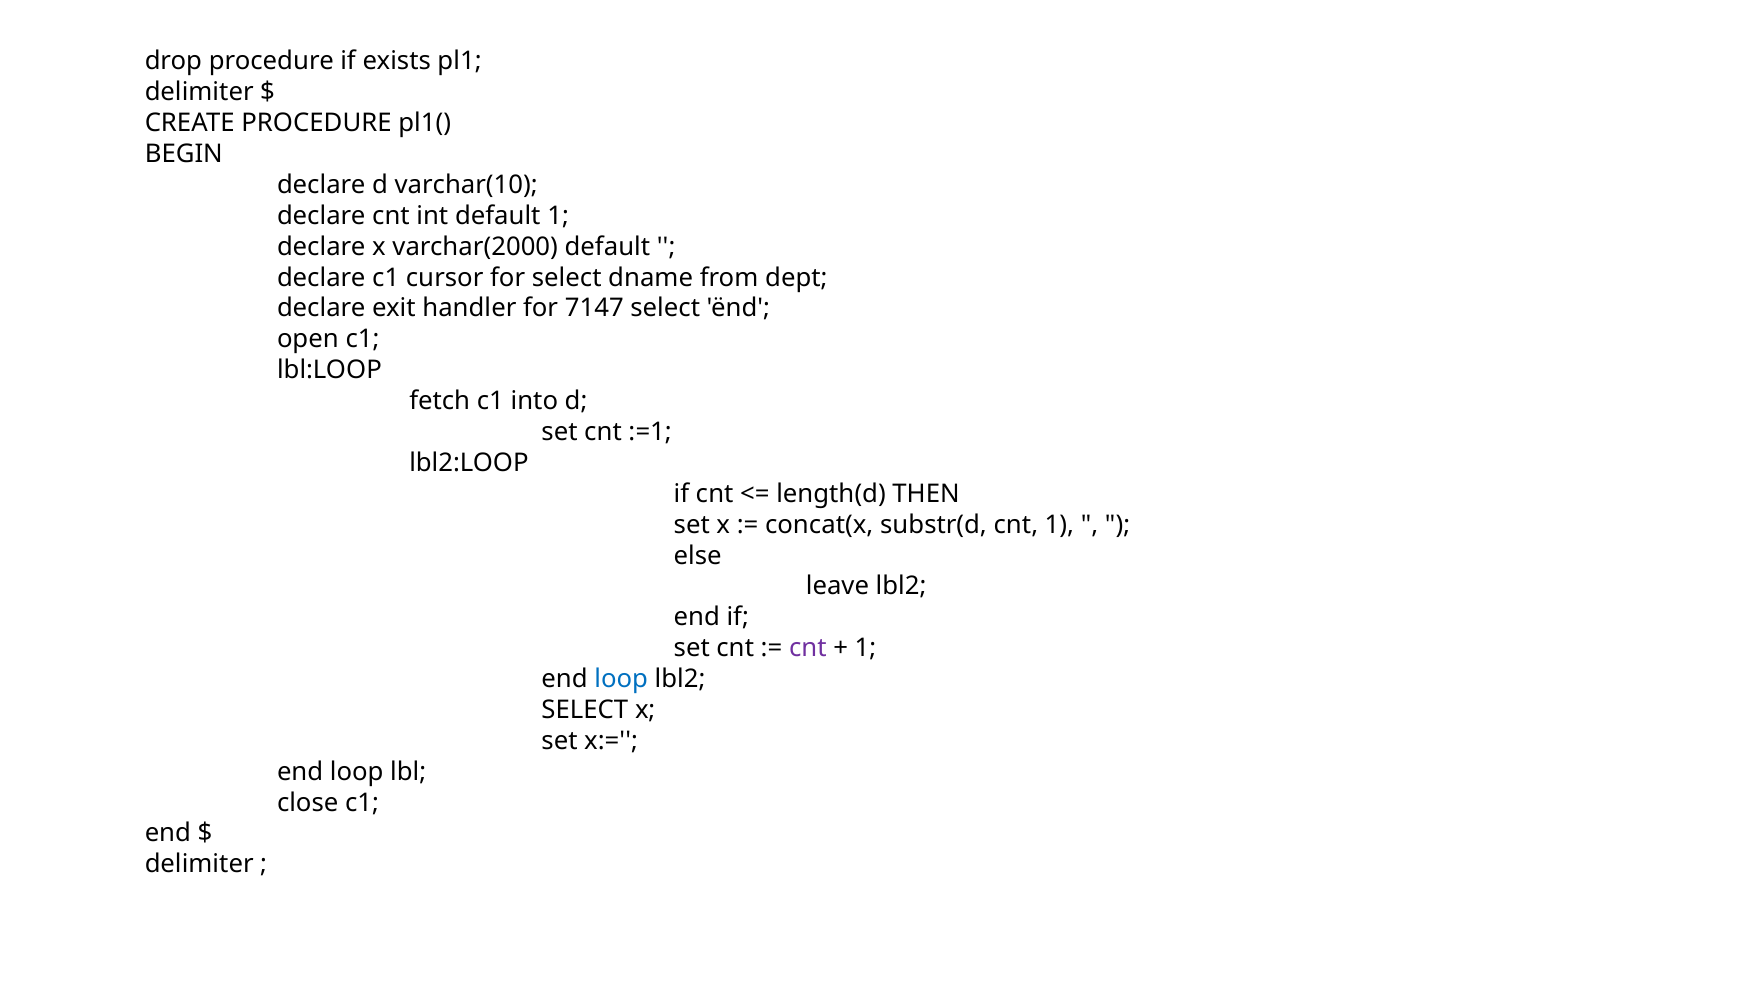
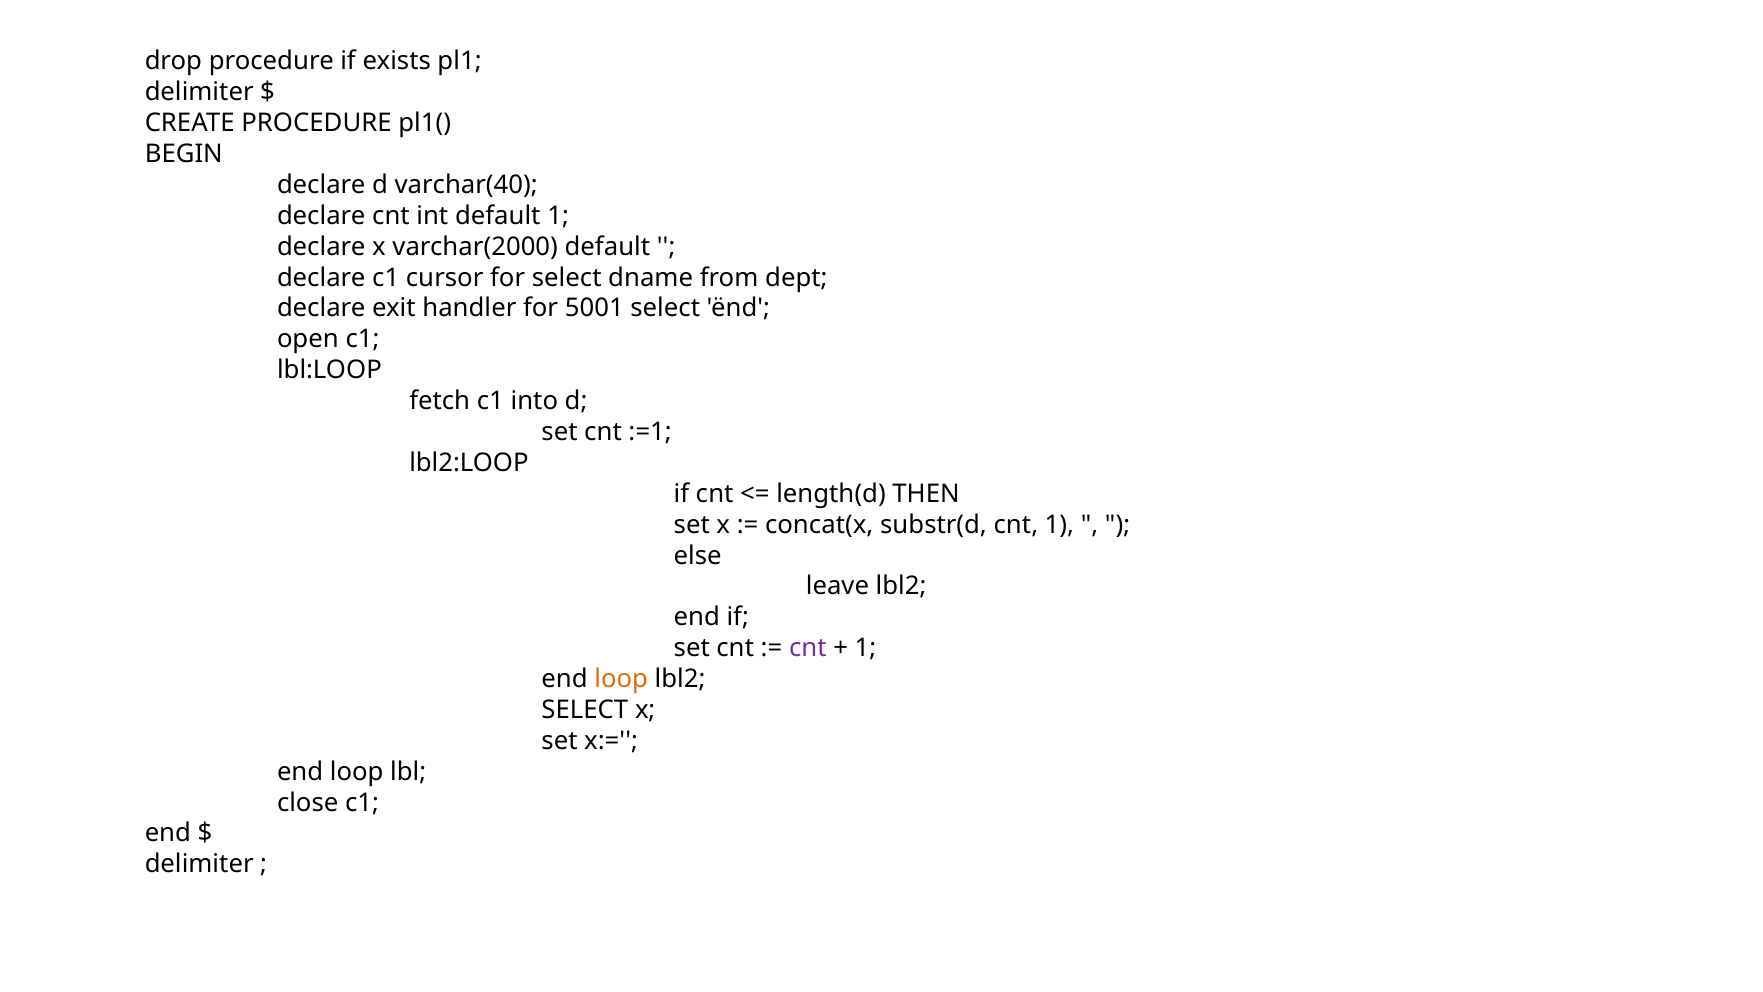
varchar(10: varchar(10 -> varchar(40
7147: 7147 -> 5001
loop at (621, 679) colour: blue -> orange
